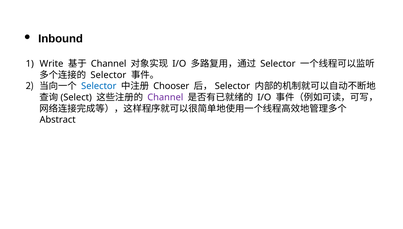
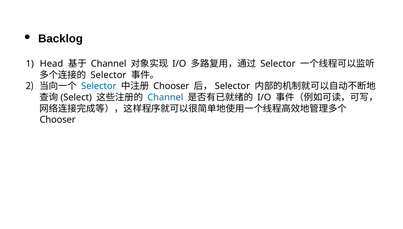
Inbound: Inbound -> Backlog
Write: Write -> Head
Channel at (165, 97) colour: purple -> blue
Abstract at (58, 120): Abstract -> Chooser
